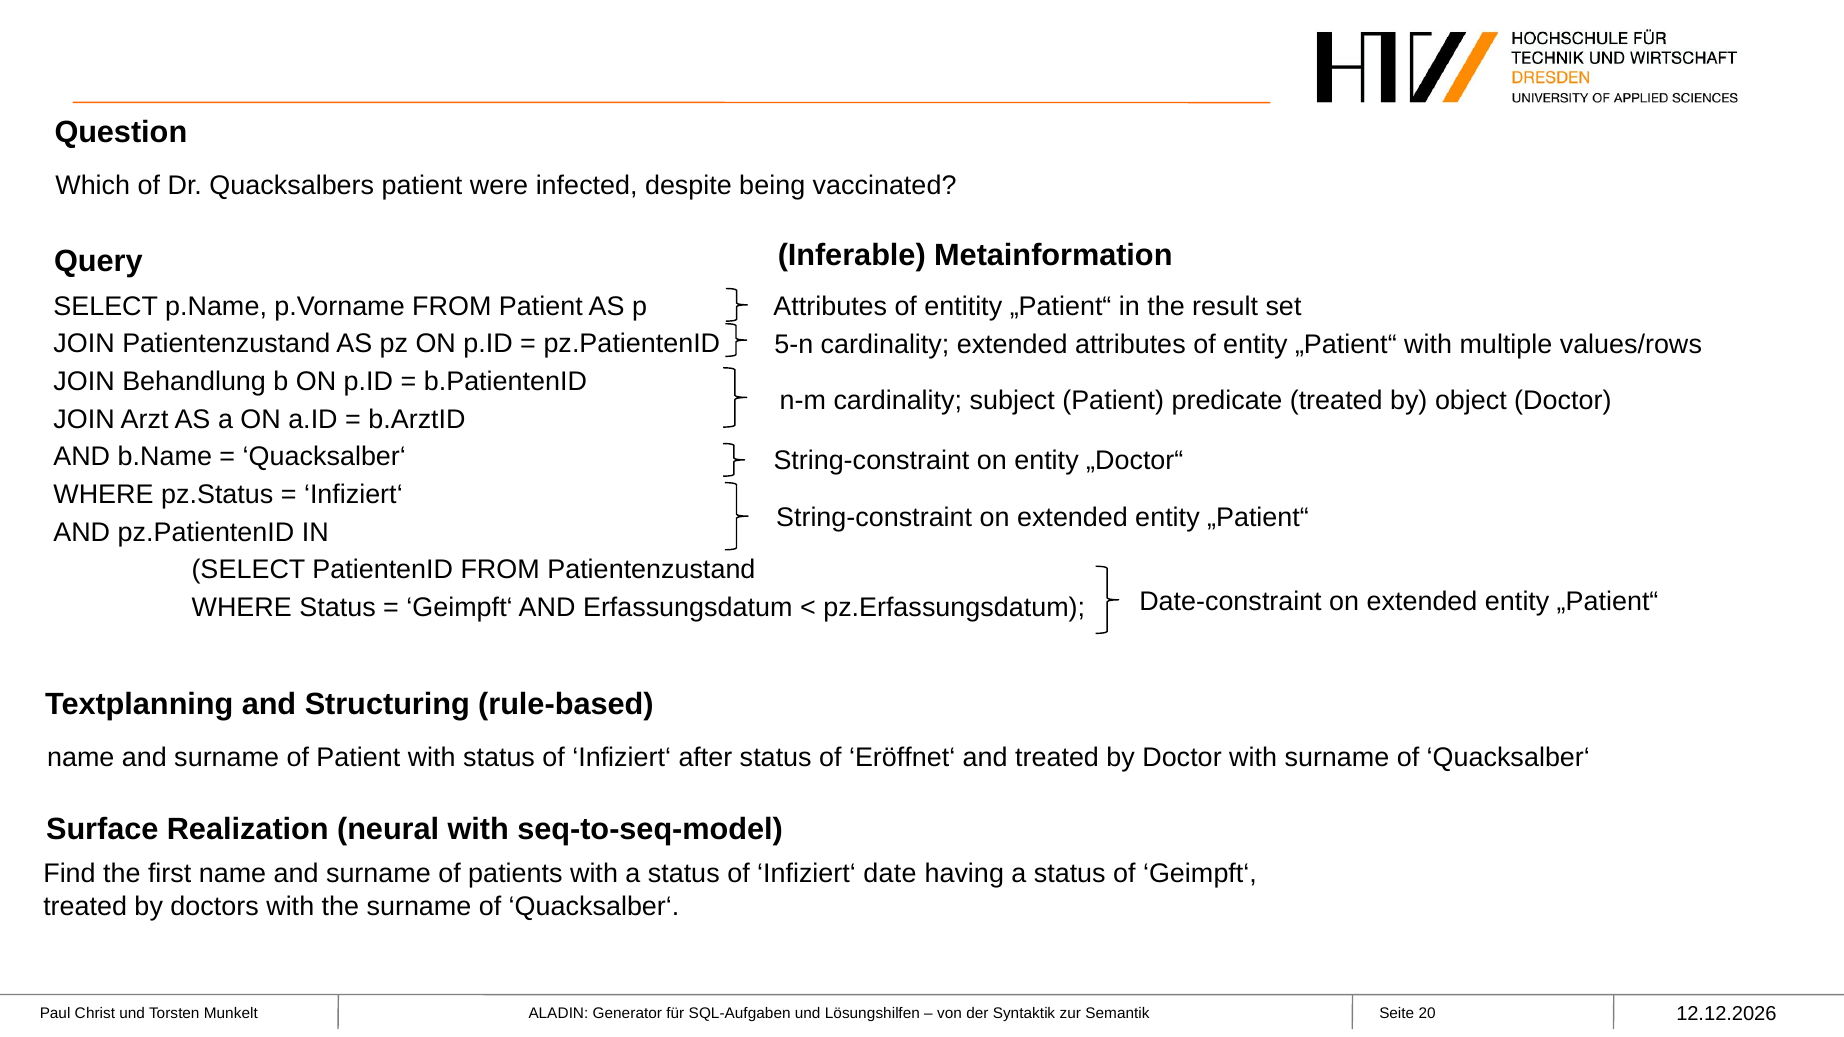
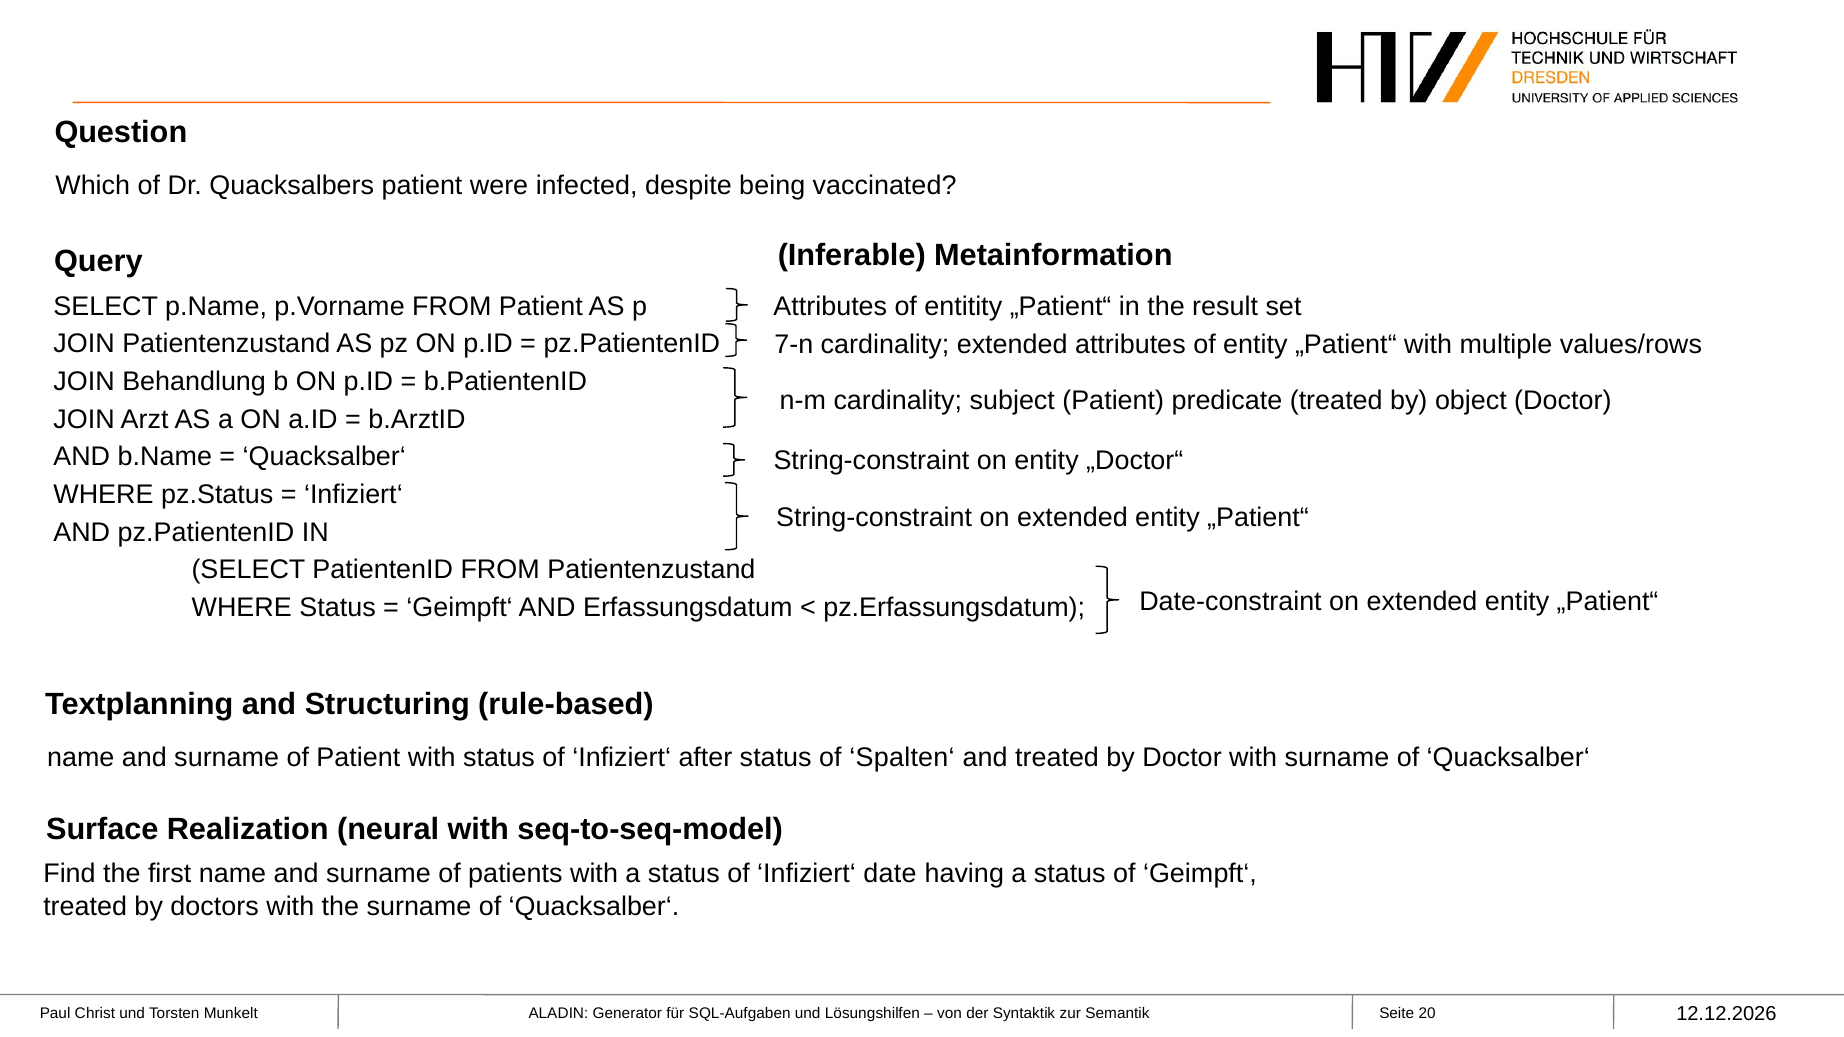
5-n: 5-n -> 7-n
Eröffnet‘: Eröffnet‘ -> Spalten‘
